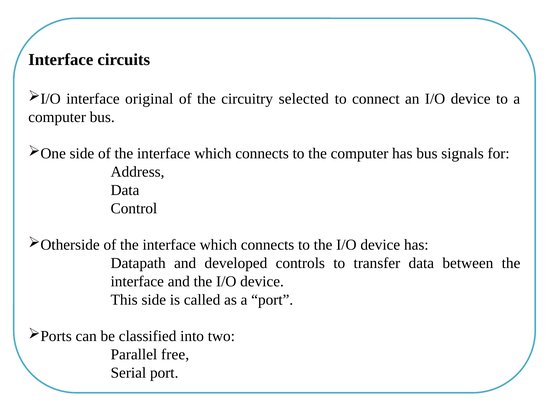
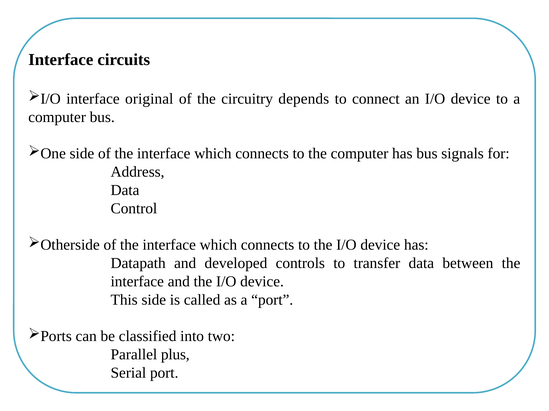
selected: selected -> depends
free: free -> plus
